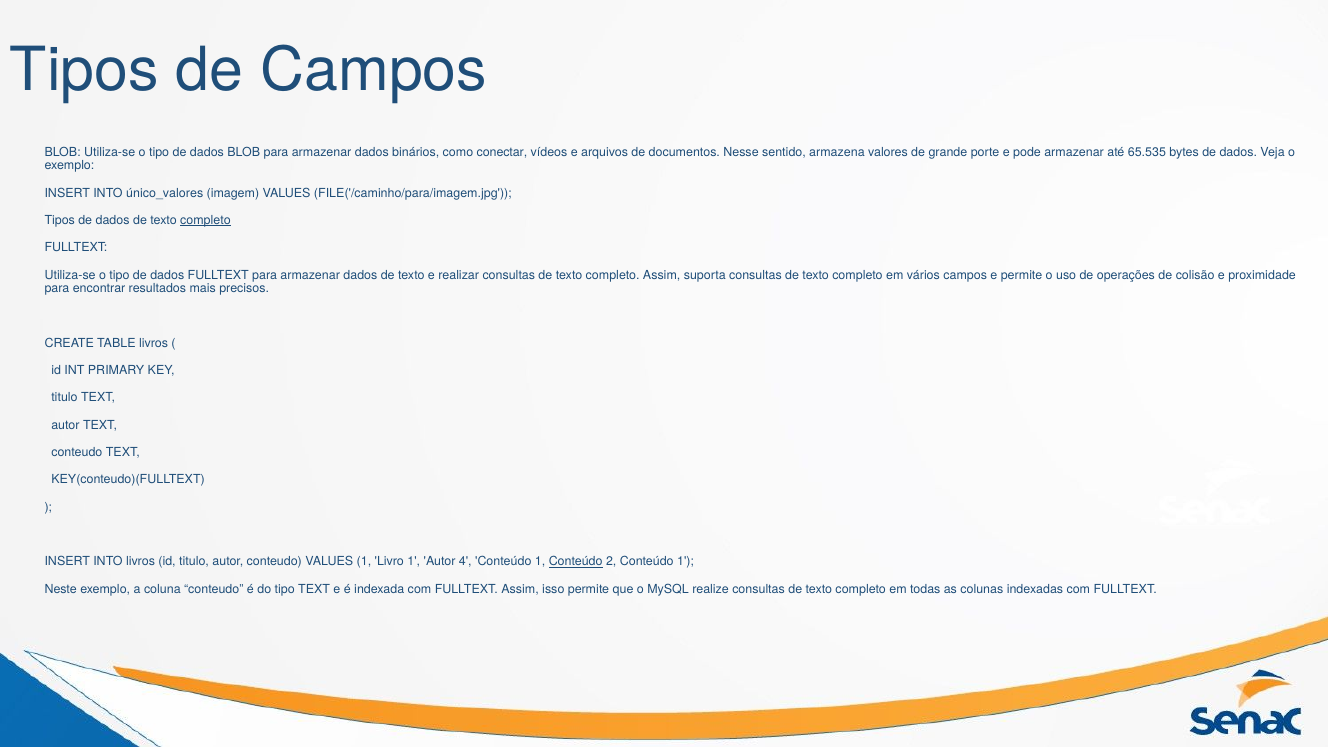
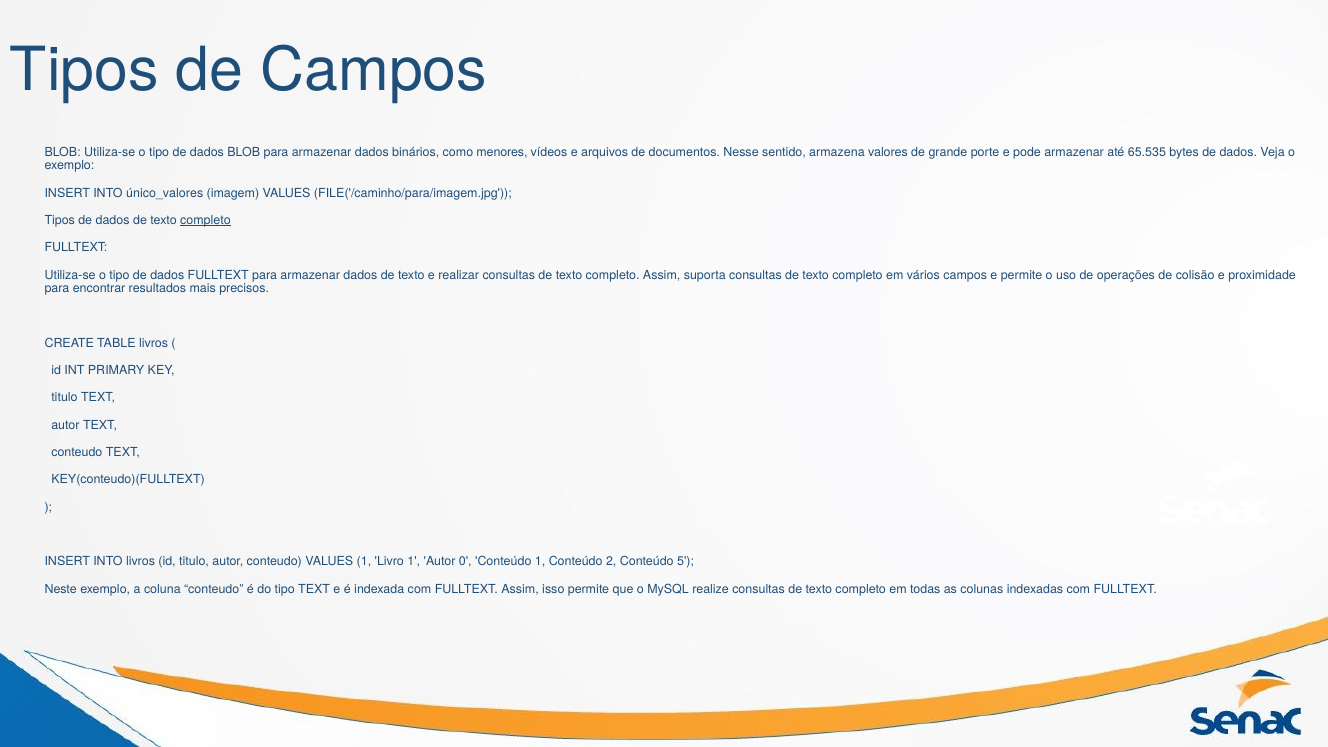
conectar: conectar -> menores
4: 4 -> 0
Conteúdo at (576, 562) underline: present -> none
2 Conteúdo 1: 1 -> 5
